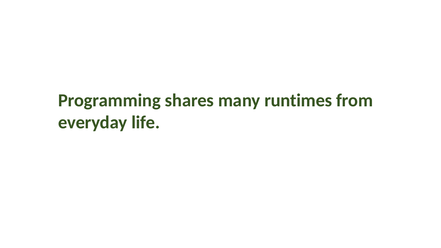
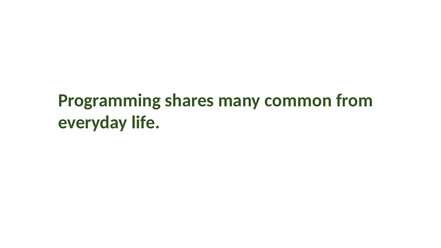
runtimes: runtimes -> common
